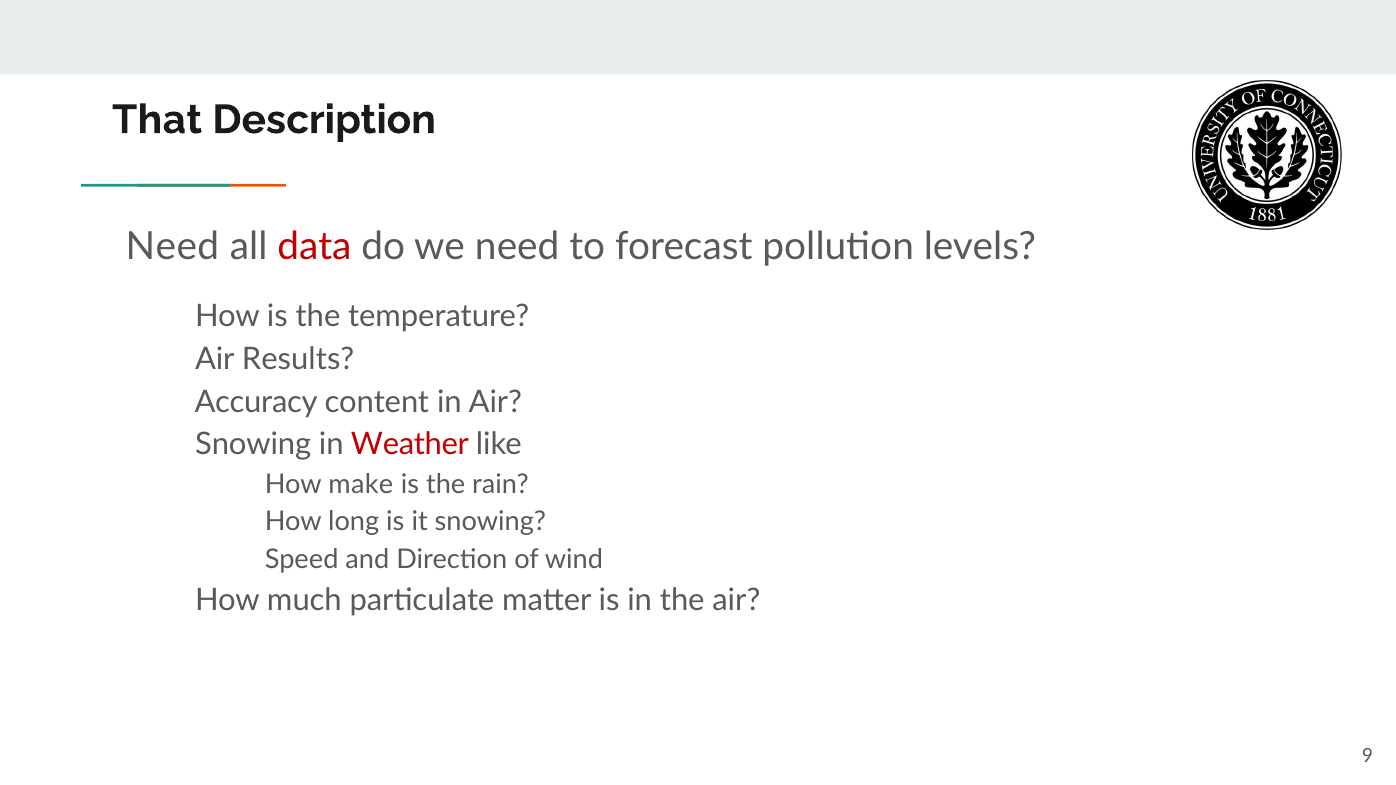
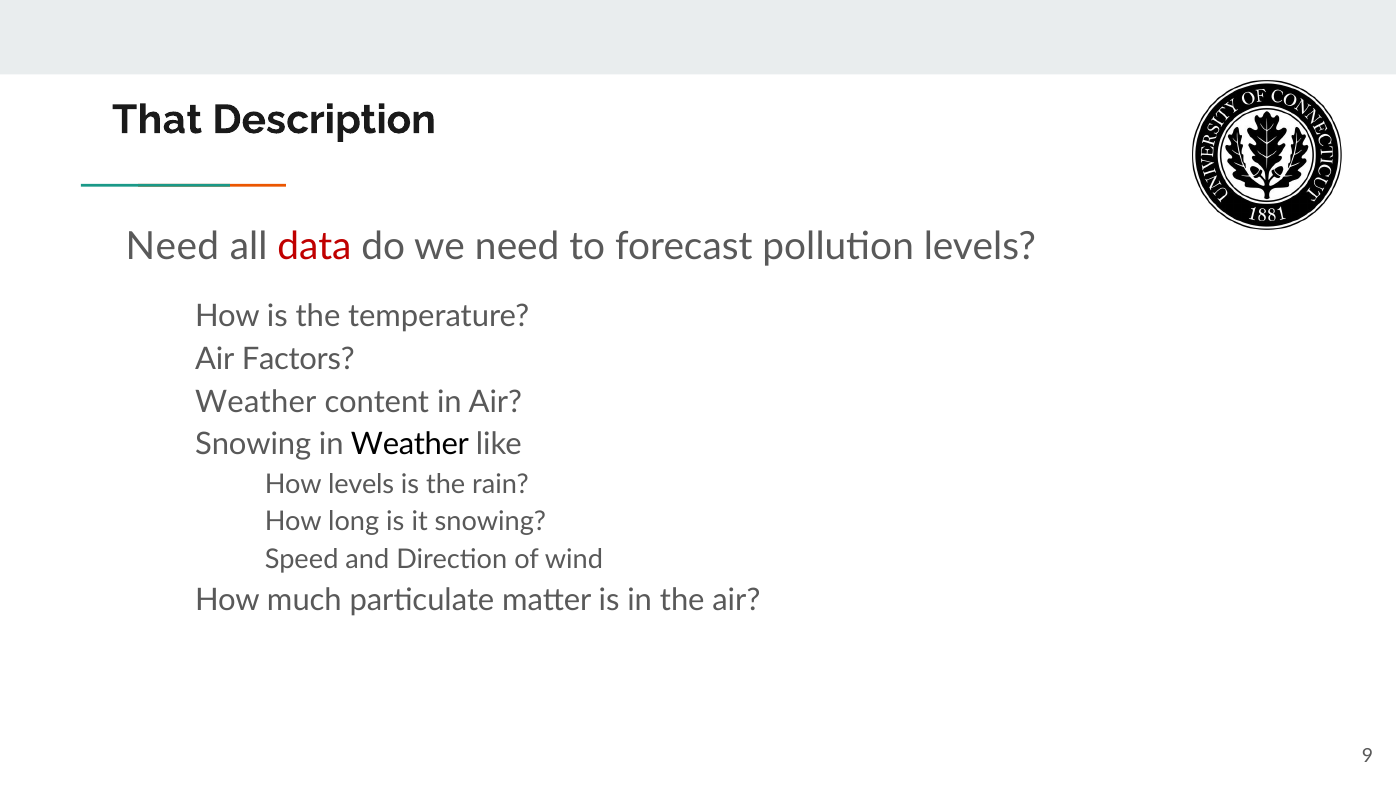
Results: Results -> Factors
Accuracy at (256, 402): Accuracy -> Weather
Weather at (410, 445) colour: red -> black
How make: make -> levels
